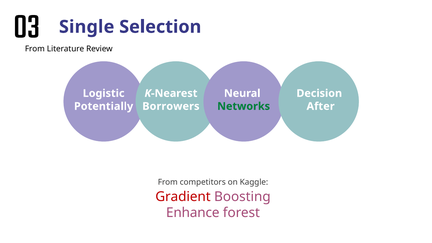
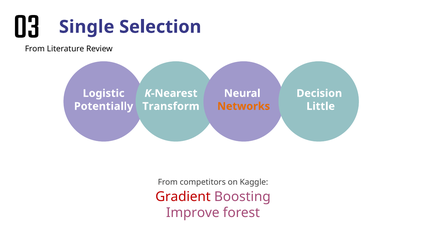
Borrowers: Borrowers -> Transform
Networks colour: green -> orange
After: After -> Little
Enhance: Enhance -> Improve
